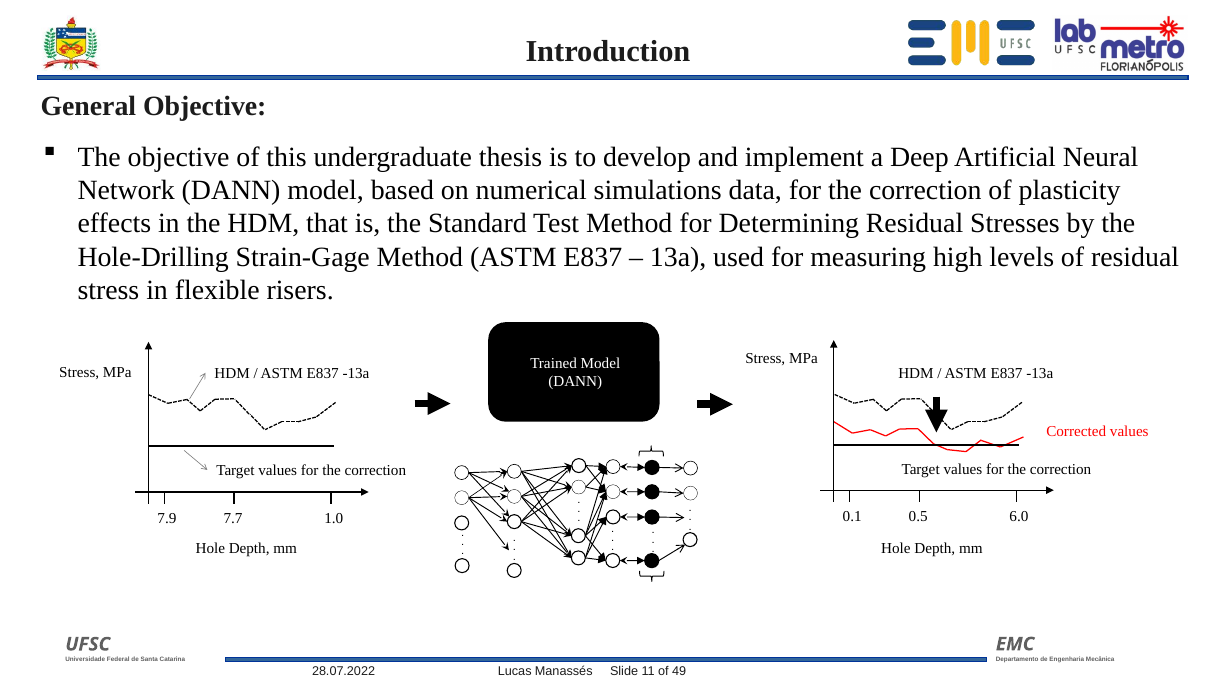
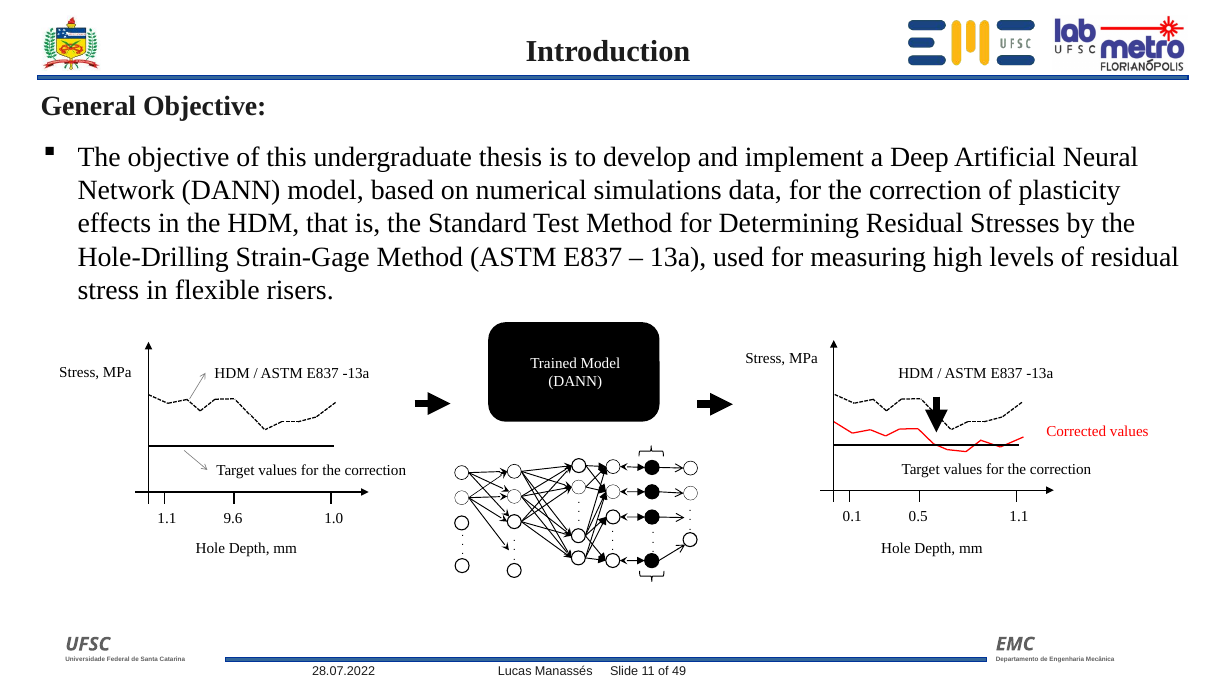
0.1 6.0: 6.0 -> 1.1
7.9 at (167, 518): 7.9 -> 1.1
7.7: 7.7 -> 9.6
